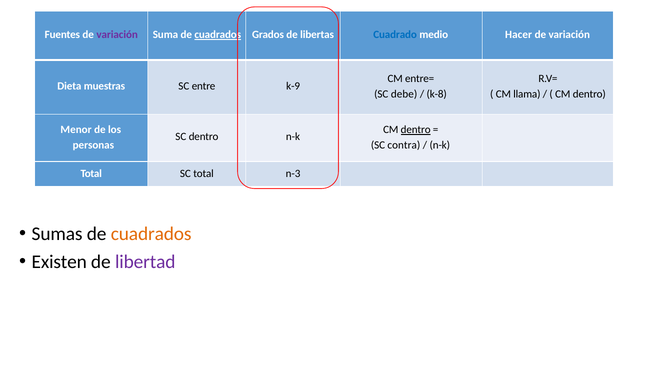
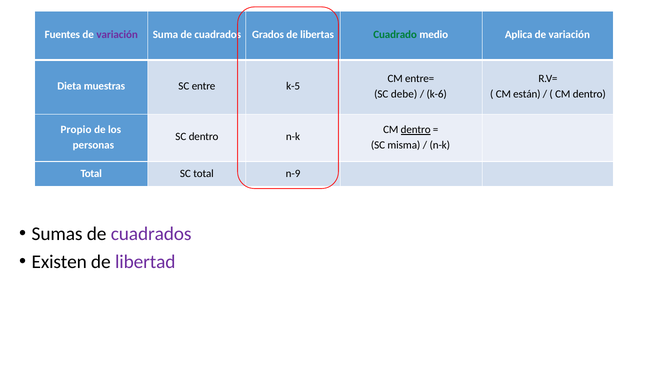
cuadrados at (218, 35) underline: present -> none
Cuadrado colour: blue -> green
Hacer: Hacer -> Aplica
k-9: k-9 -> k-5
k-8: k-8 -> k-6
llama: llama -> están
Menor: Menor -> Propio
contra: contra -> misma
n-3: n-3 -> n-9
cuadrados at (151, 234) colour: orange -> purple
